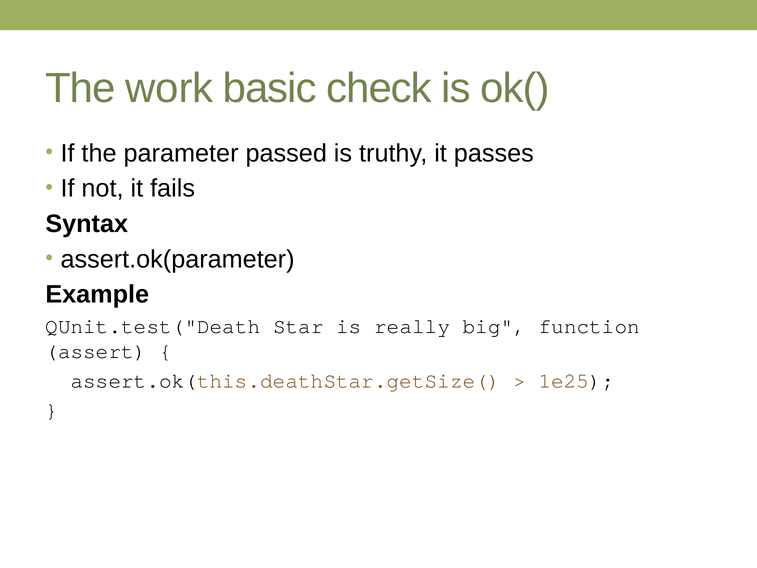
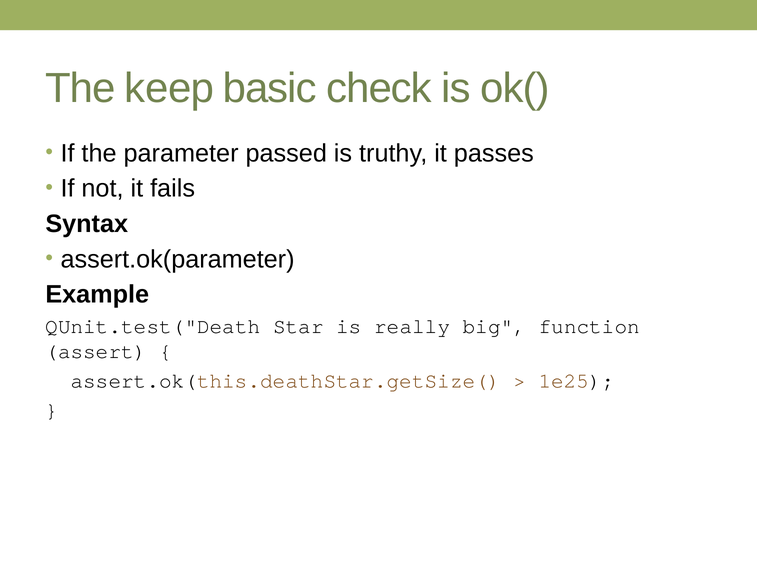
work: work -> keep
